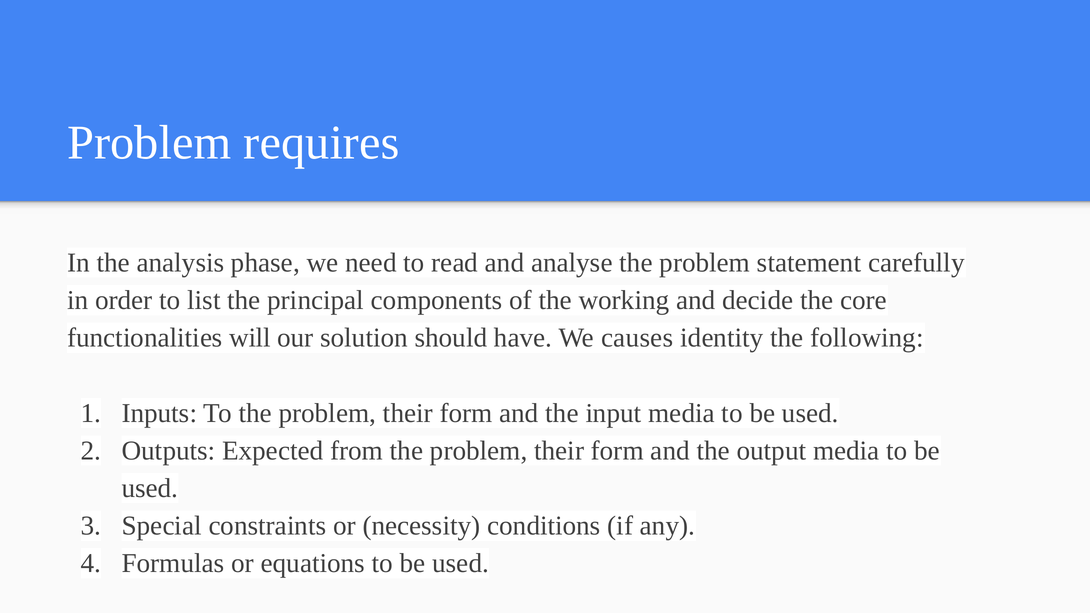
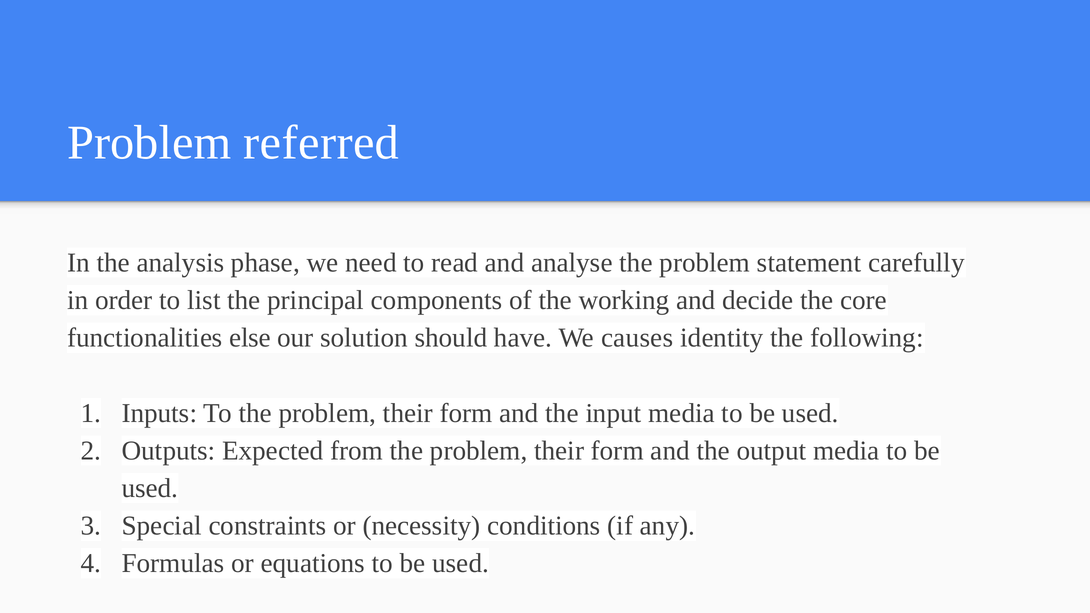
requires: requires -> referred
will: will -> else
